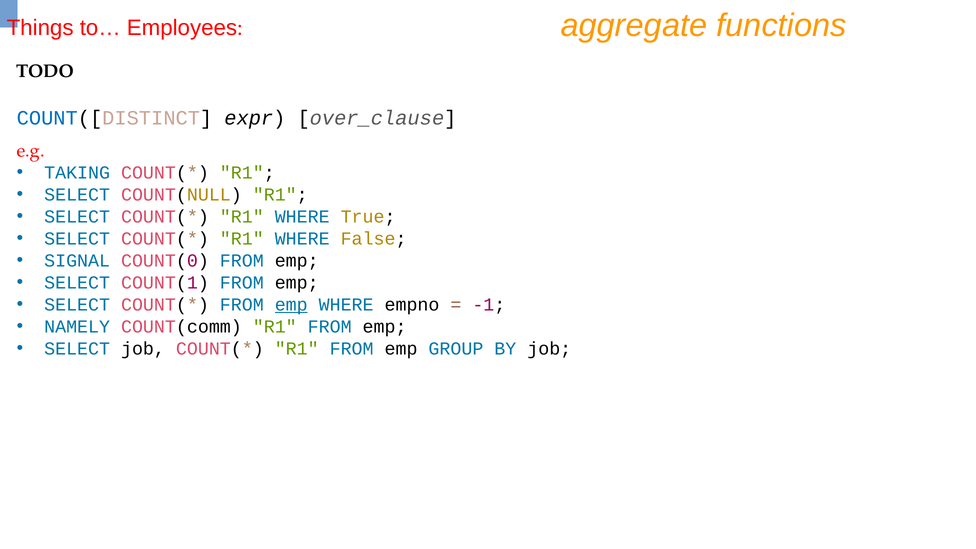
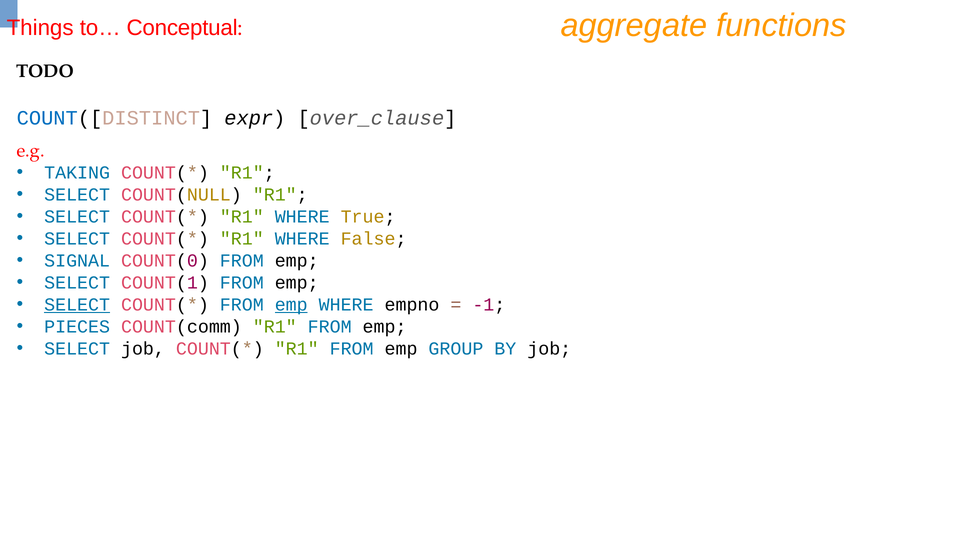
Employees: Employees -> Conceptual
SELECT at (77, 305) underline: none -> present
NAMELY: NAMELY -> PIECES
